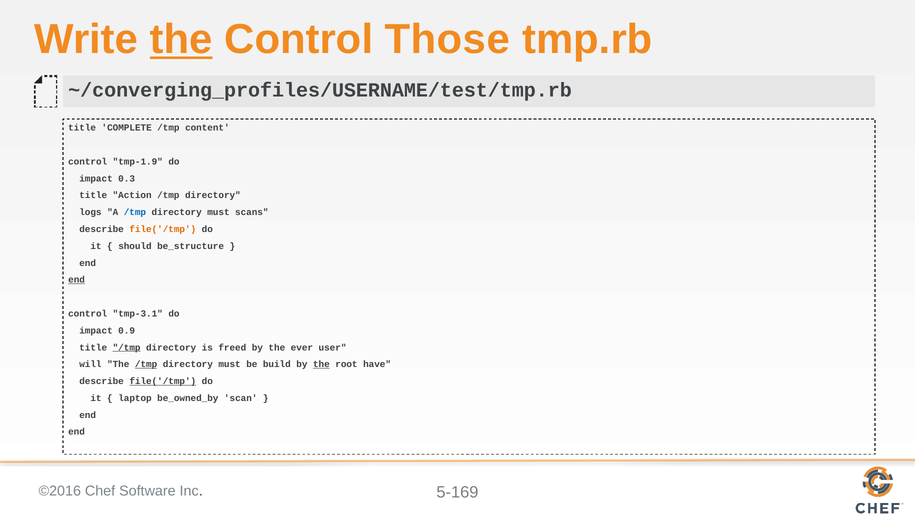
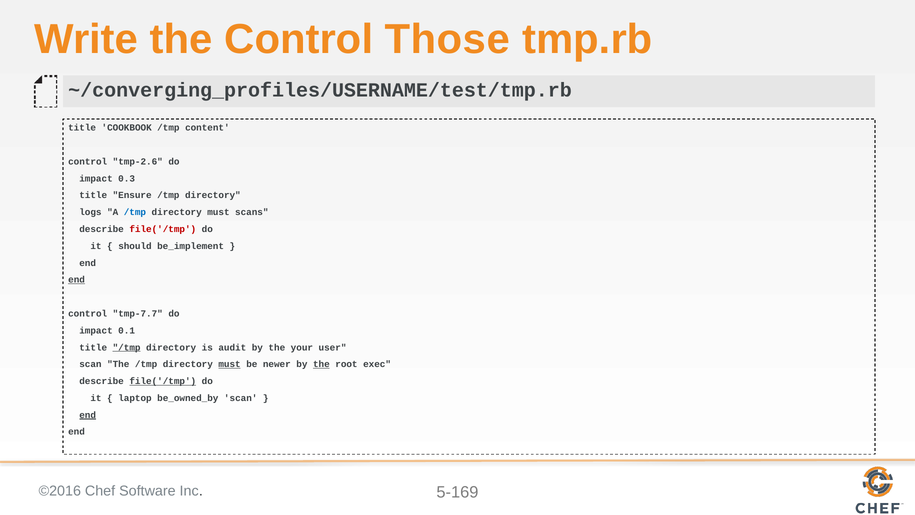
the at (181, 40) underline: present -> none
COMPLETE: COMPLETE -> COOKBOOK
tmp-1.9: tmp-1.9 -> tmp-2.6
Action: Action -> Ensure
file('/tmp at (163, 229) colour: orange -> red
be_structure: be_structure -> be_implement
tmp-3.1: tmp-3.1 -> tmp-7.7
0.9: 0.9 -> 0.1
freed: freed -> audit
ever: ever -> your
will at (90, 364): will -> scan
/tmp at (146, 364) underline: present -> none
must at (230, 364) underline: none -> present
build: build -> newer
have: have -> exec
end at (88, 415) underline: none -> present
